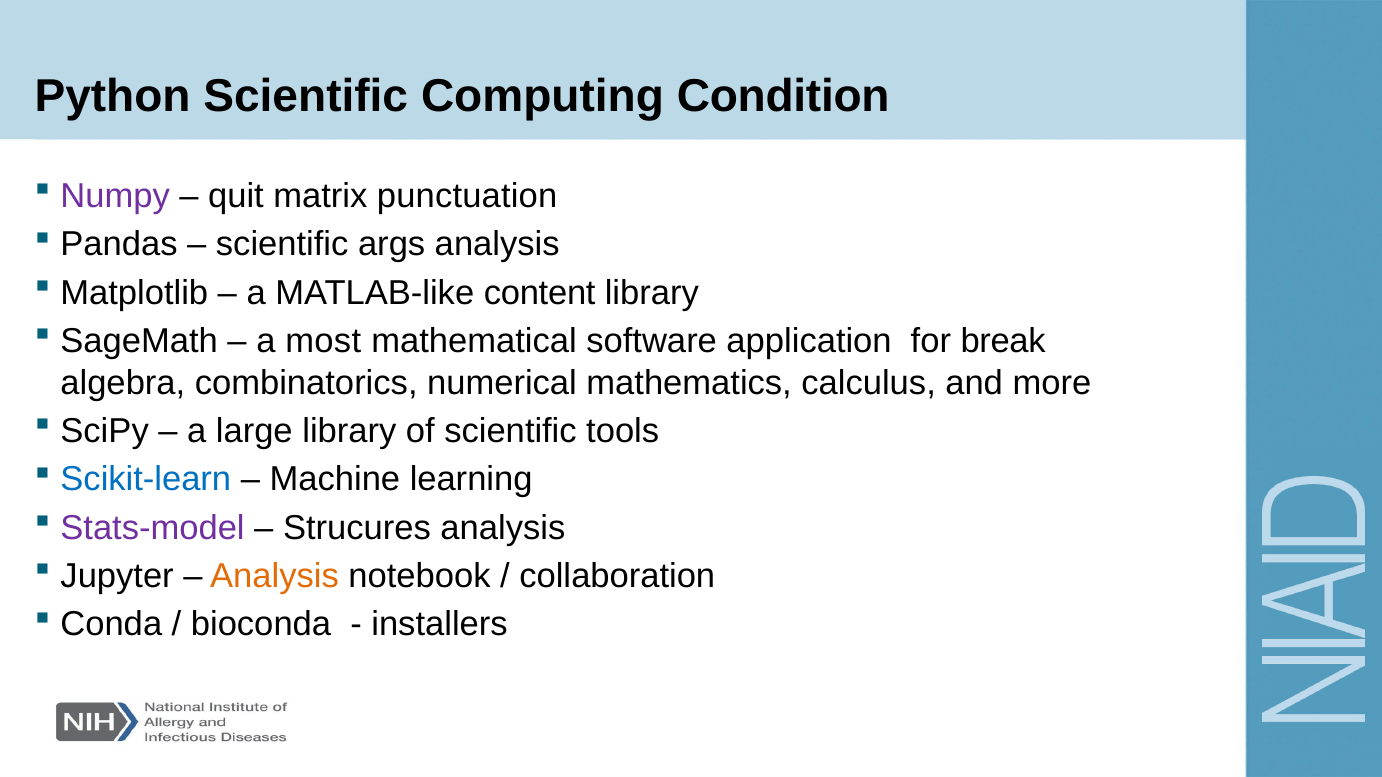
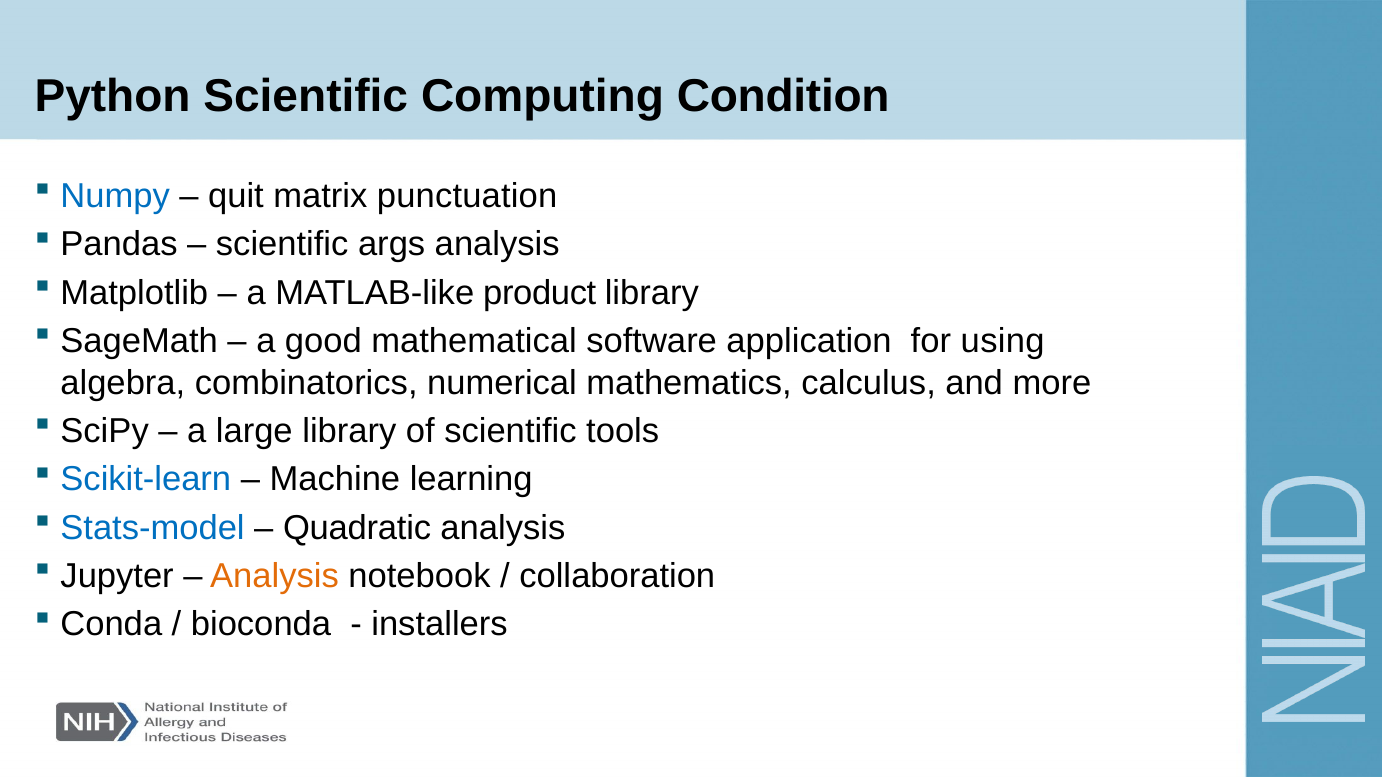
Numpy colour: purple -> blue
content: content -> product
most: most -> good
break: break -> using
Stats-model colour: purple -> blue
Strucures: Strucures -> Quadratic
